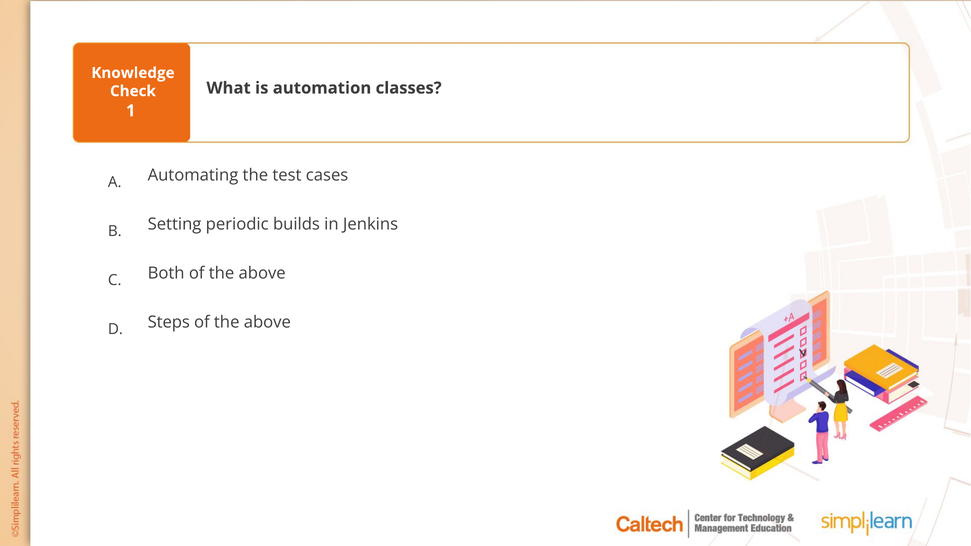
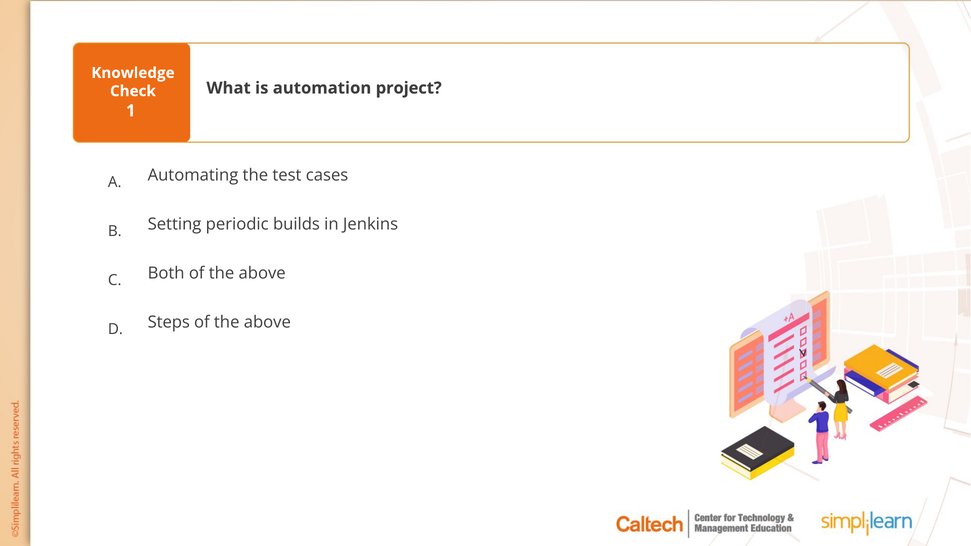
classes: classes -> project
